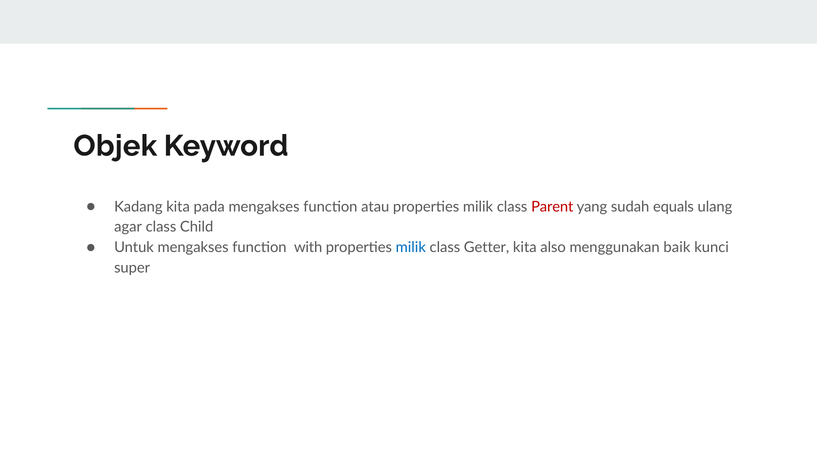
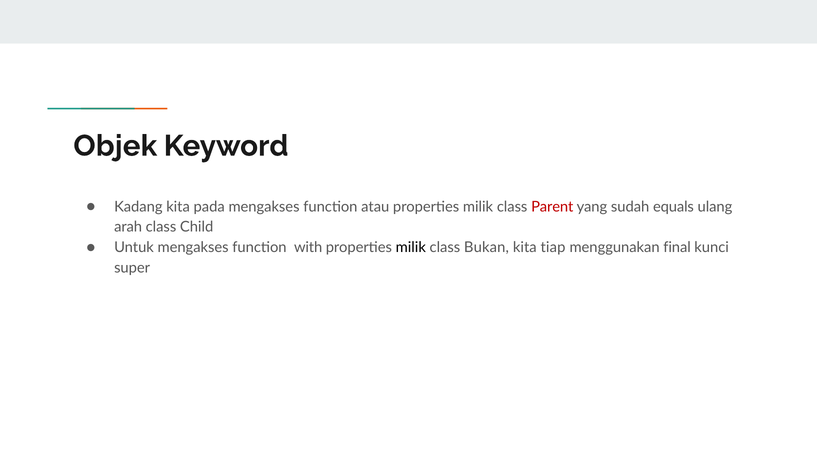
agar: agar -> arah
milik at (411, 247) colour: blue -> black
Getter: Getter -> Bukan
also: also -> tiap
baik: baik -> final
